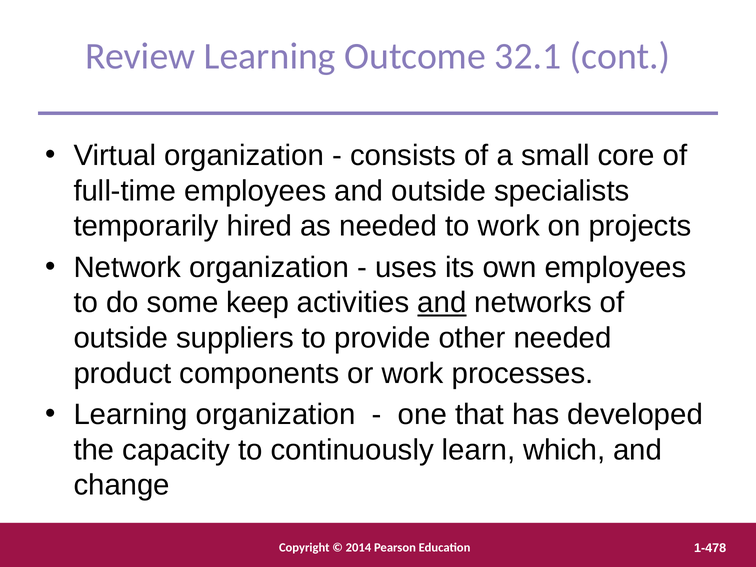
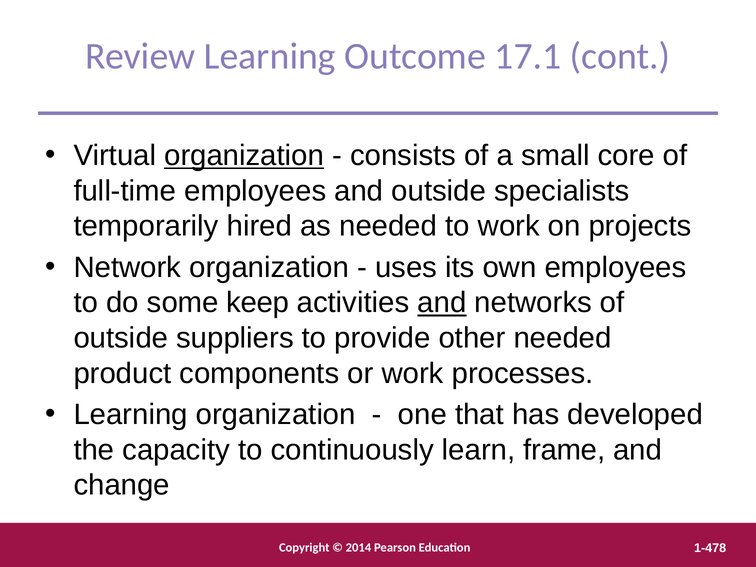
32.1: 32.1 -> 17.1
organization at (244, 156) underline: none -> present
which: which -> frame
